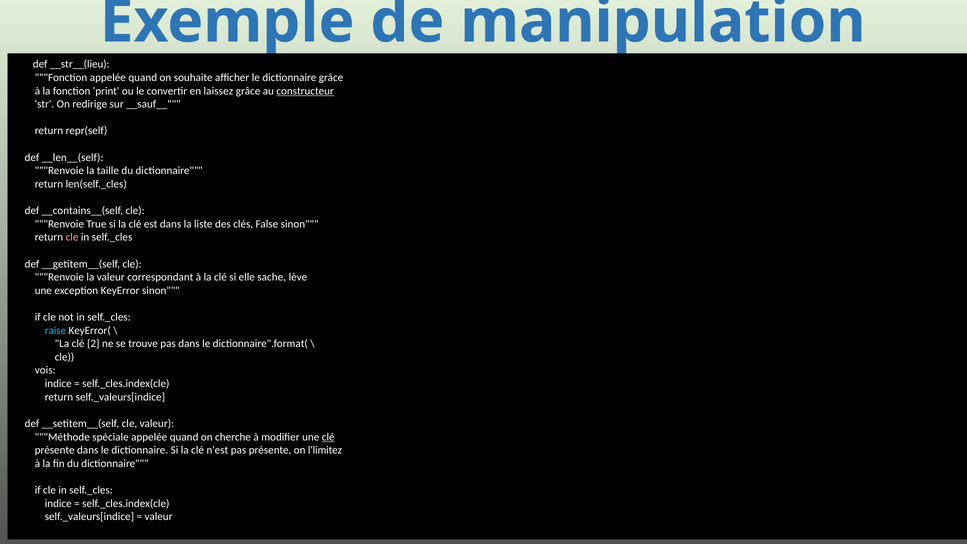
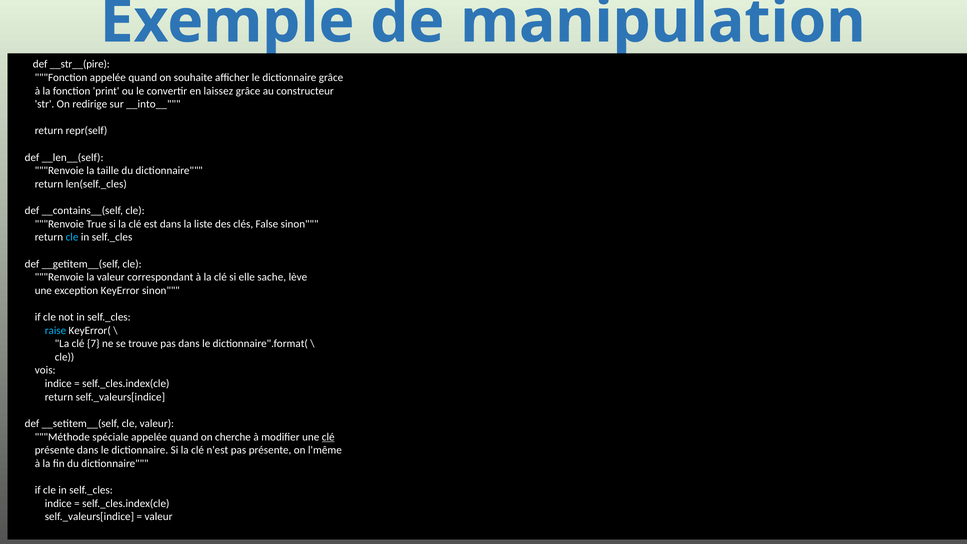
__str__(lieu: __str__(lieu -> __str__(pire
constructeur underline: present -> none
__sauf__: __sauf__ -> __into__
cle at (72, 237) colour: pink -> light blue
2: 2 -> 7
l'limitez: l'limitez -> l'même
